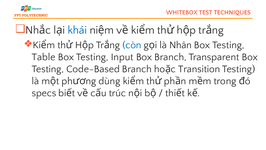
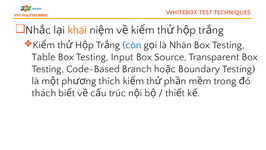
khái colour: blue -> orange
Box Branch: Branch -> Source
Transition: Transition -> Boundary
dùng: dùng -> thích
specs: specs -> thách
